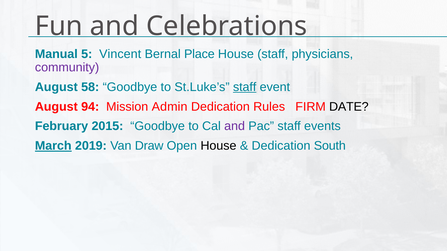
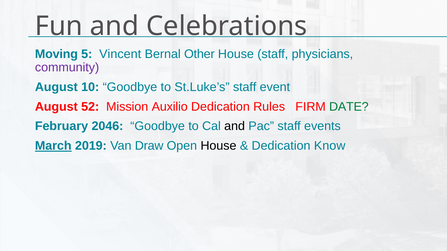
Manual: Manual -> Moving
Place: Place -> Other
58: 58 -> 10
staff at (245, 87) underline: present -> none
94: 94 -> 52
Admin: Admin -> Auxilio
DATE colour: black -> green
2015: 2015 -> 2046
and at (235, 126) colour: purple -> black
South: South -> Know
